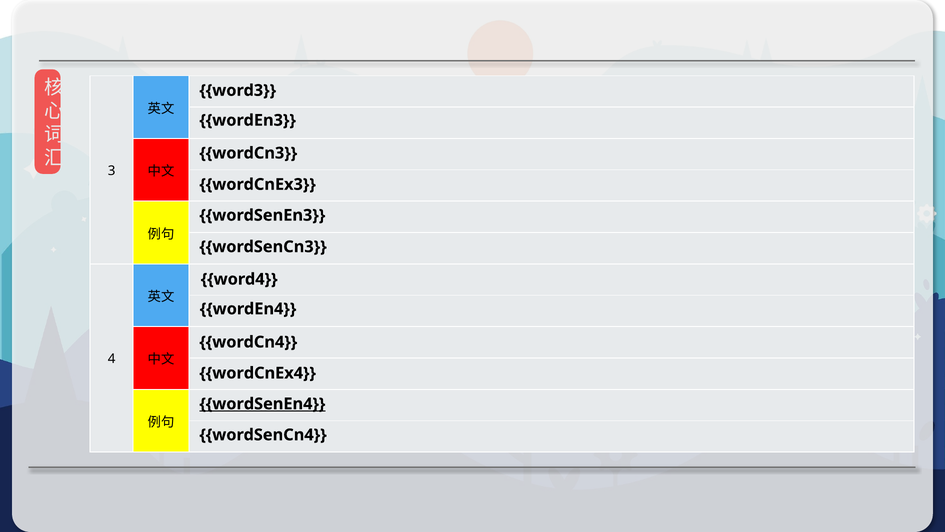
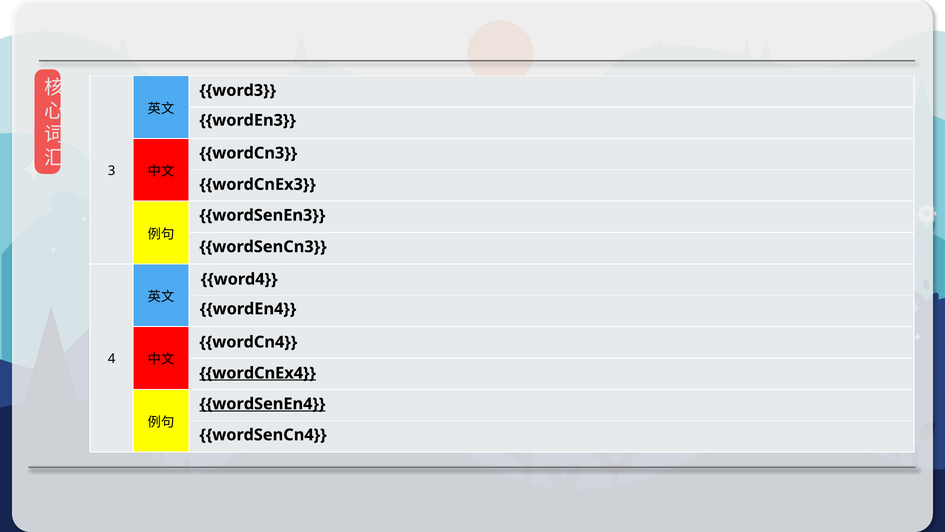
wordCnEx4 underline: none -> present
